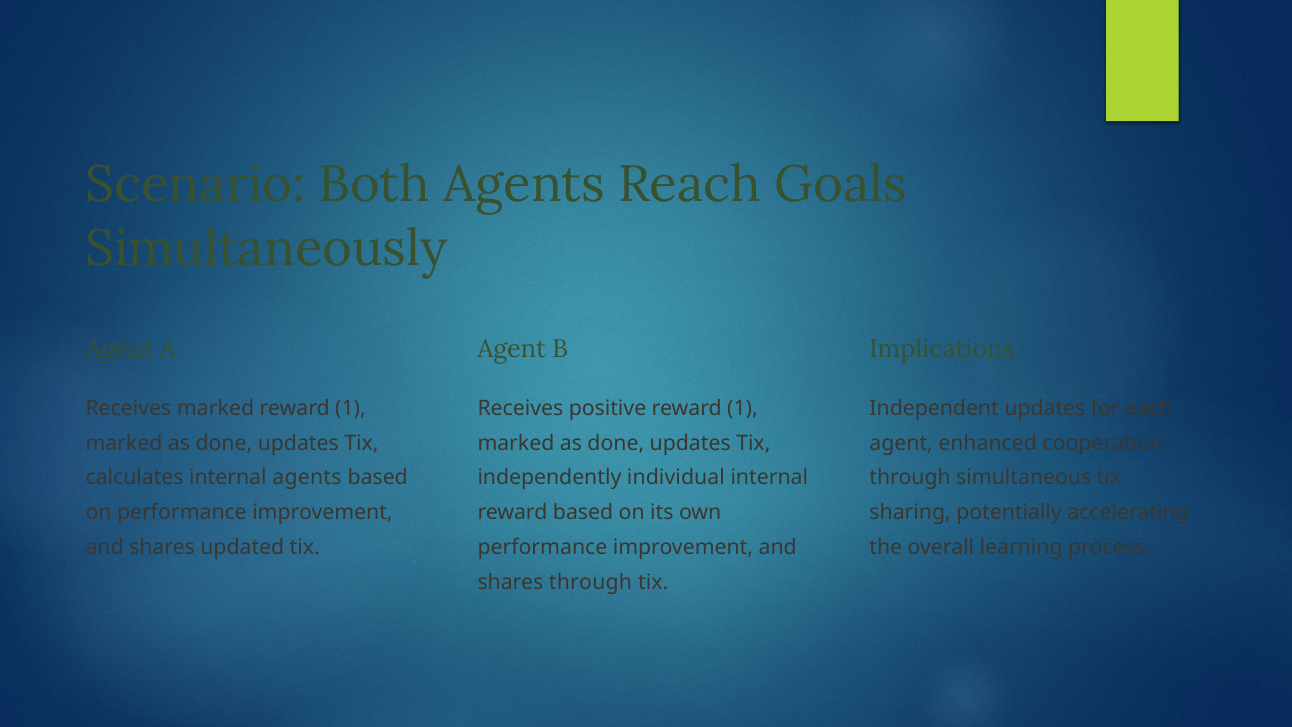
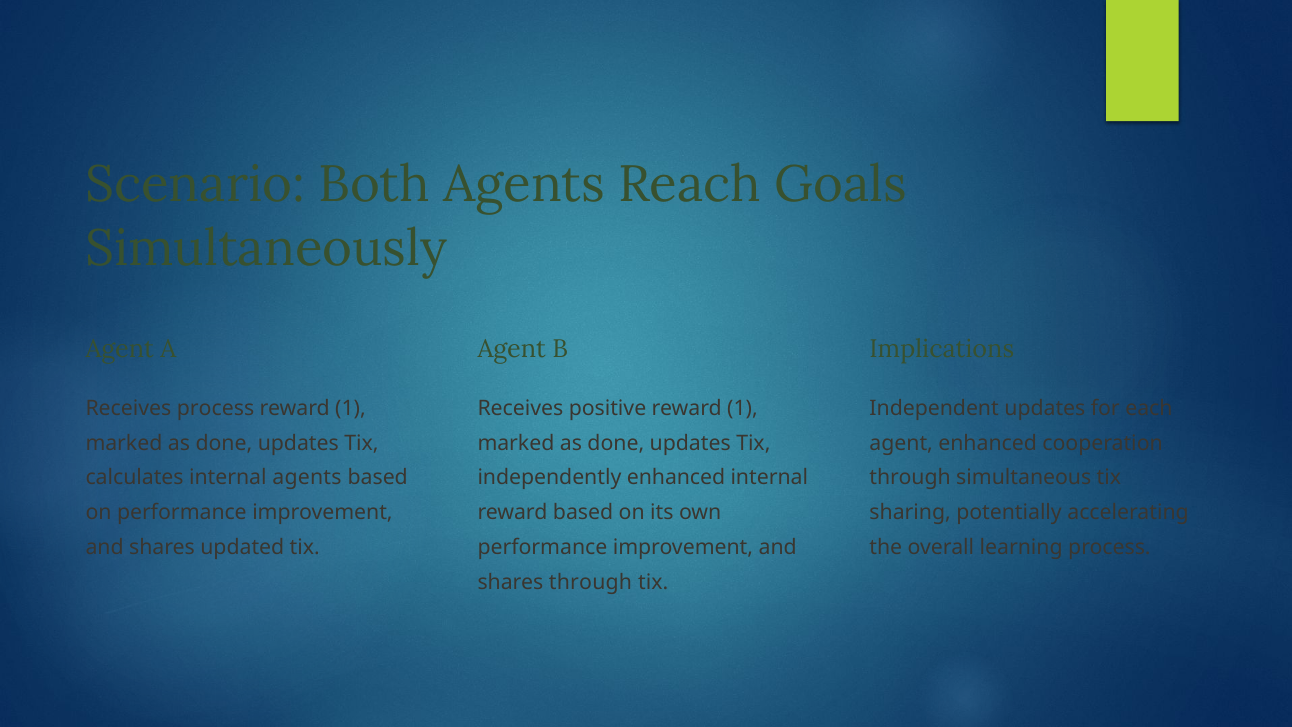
Receives marked: marked -> process
independently individual: individual -> enhanced
